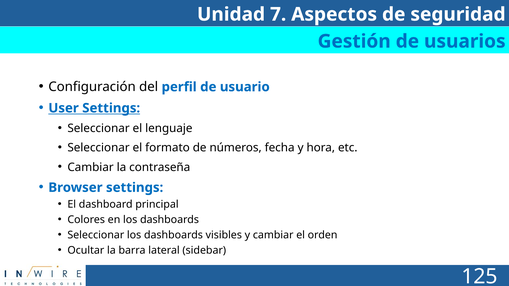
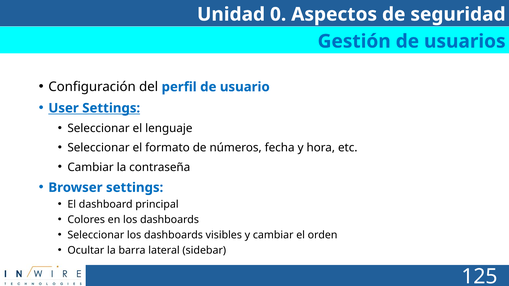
7: 7 -> 0
